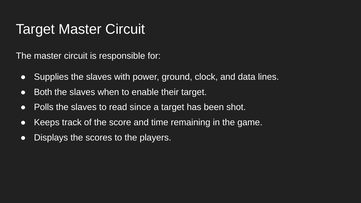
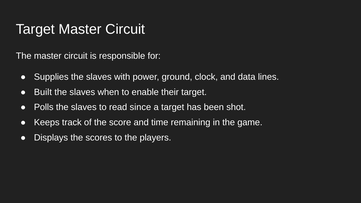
Both: Both -> Built
